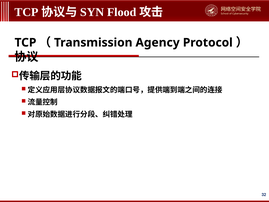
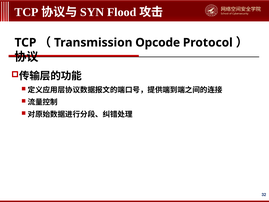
Agency: Agency -> Opcode
